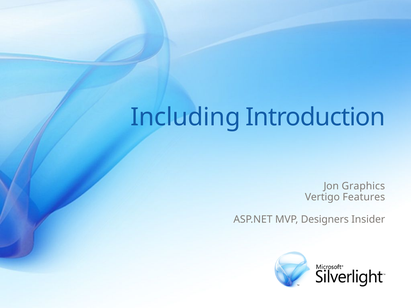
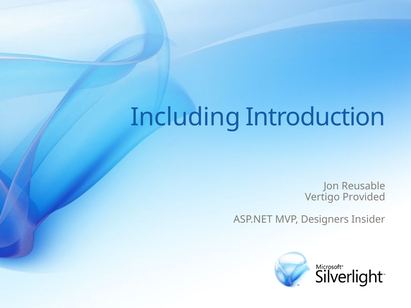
Graphics: Graphics -> Reusable
Features: Features -> Provided
